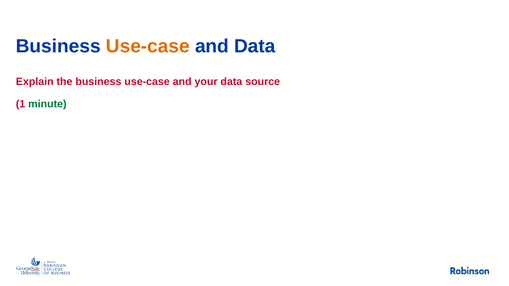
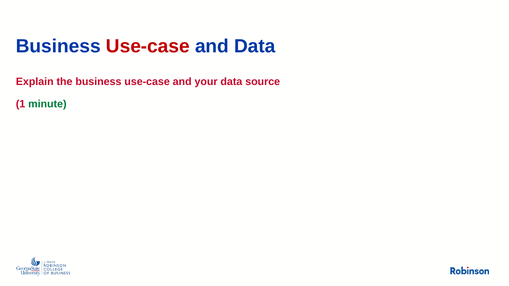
Use-case at (148, 46) colour: orange -> red
